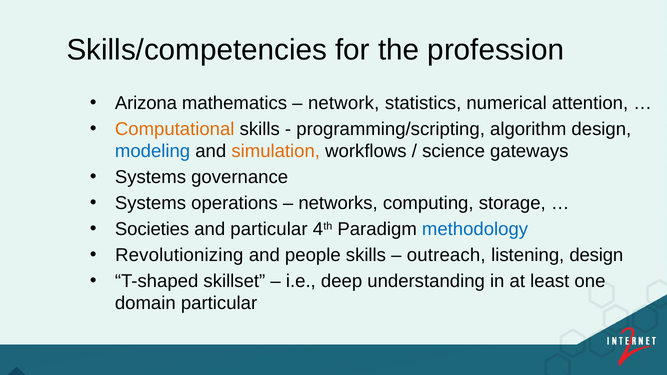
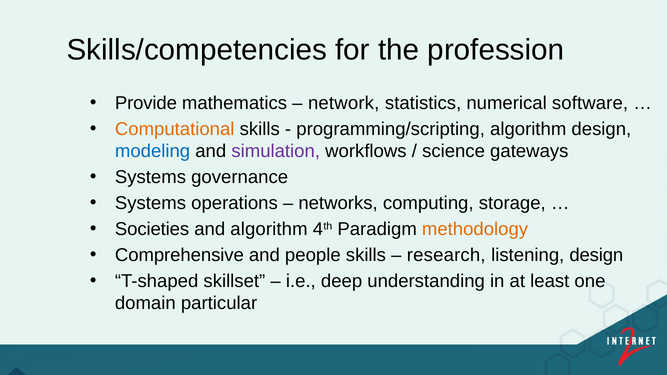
Arizona: Arizona -> Provide
attention: attention -> software
simulation colour: orange -> purple
and particular: particular -> algorithm
methodology colour: blue -> orange
Revolutionizing: Revolutionizing -> Comprehensive
outreach: outreach -> research
